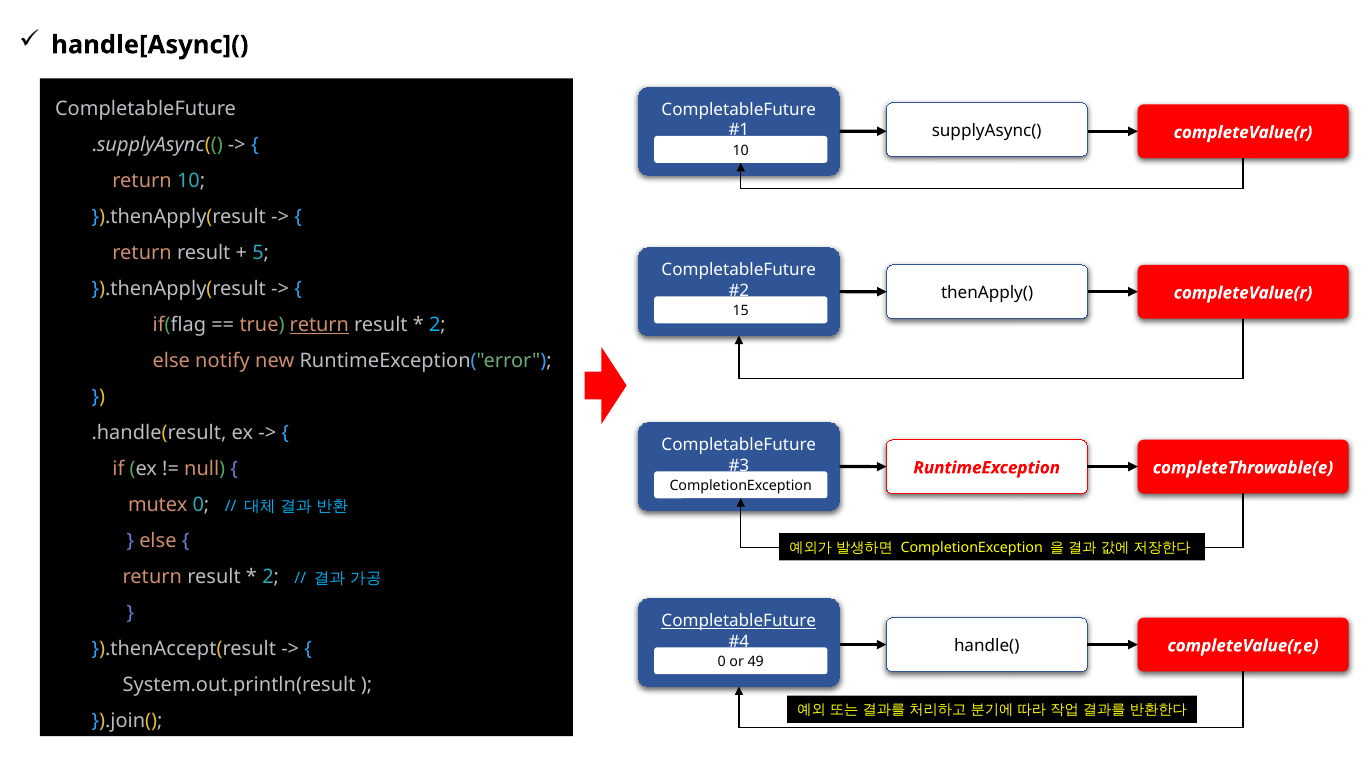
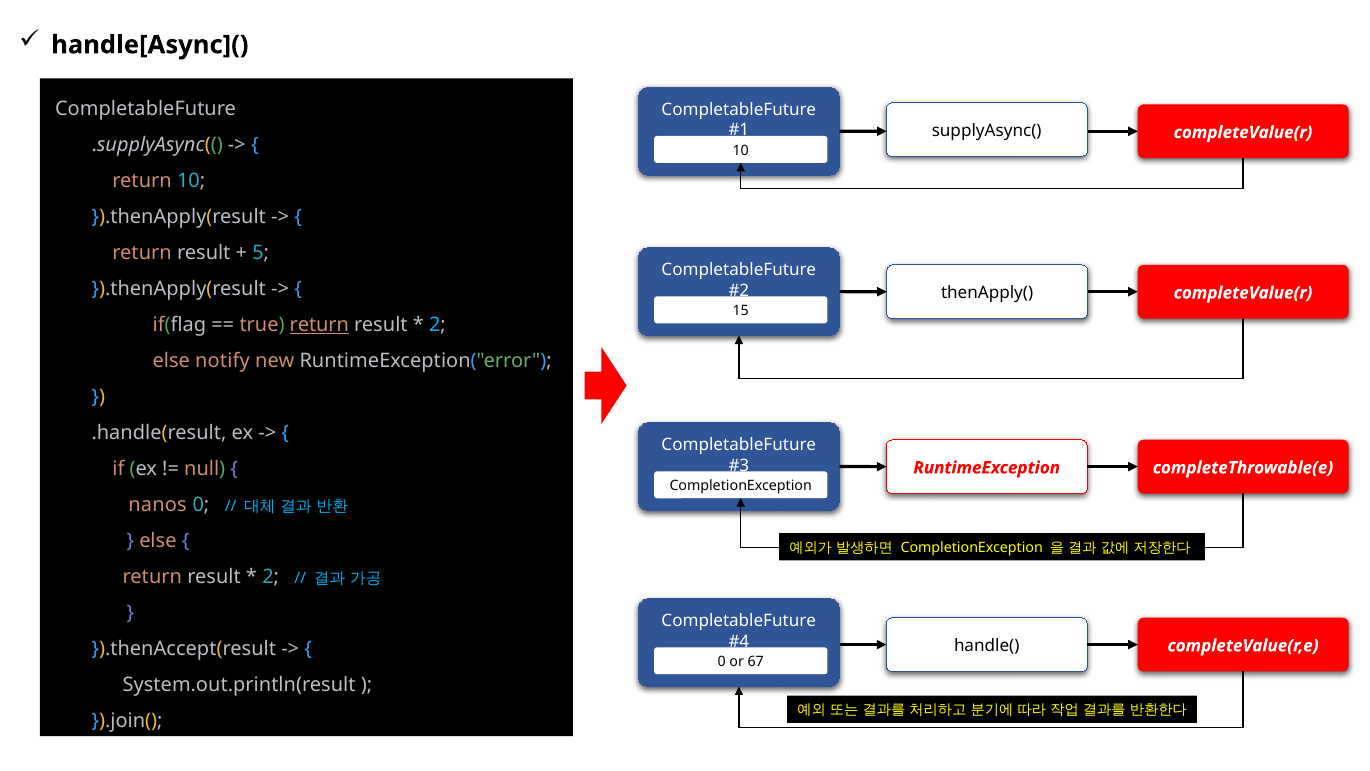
mutex: mutex -> nanos
CompletableFuture at (739, 621) underline: present -> none
49: 49 -> 67
